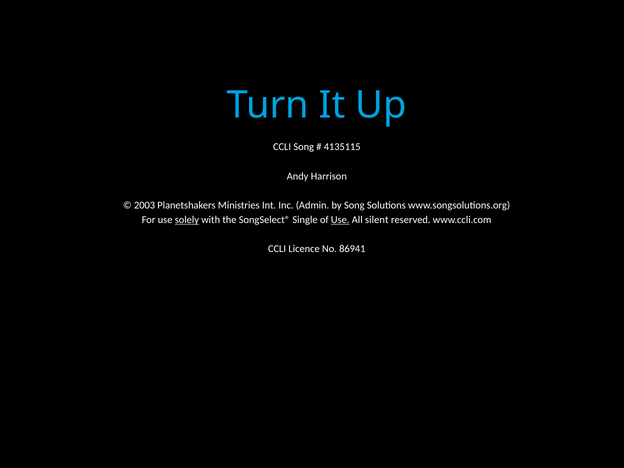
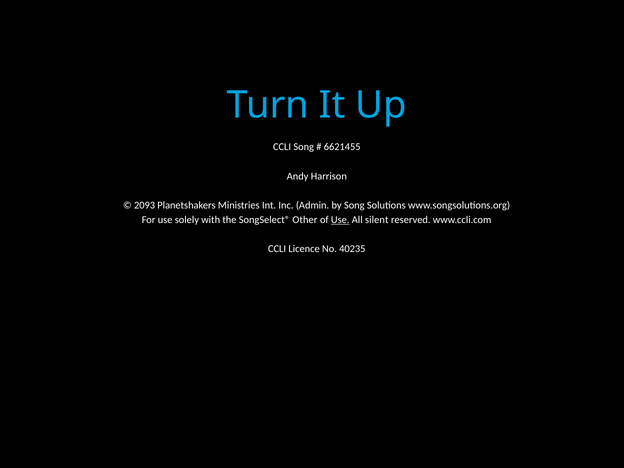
4135115: 4135115 -> 6621455
2003: 2003 -> 2093
solely underline: present -> none
Single: Single -> Other
86941: 86941 -> 40235
